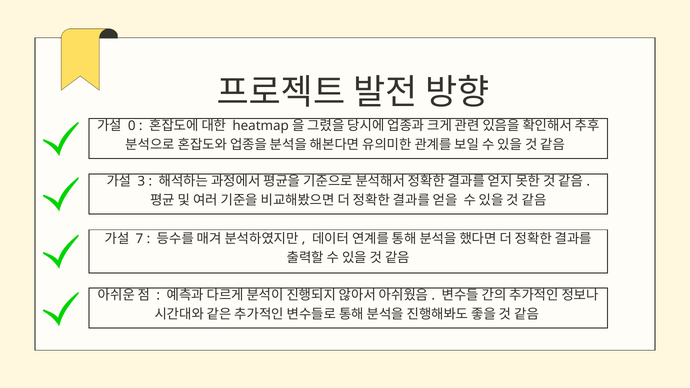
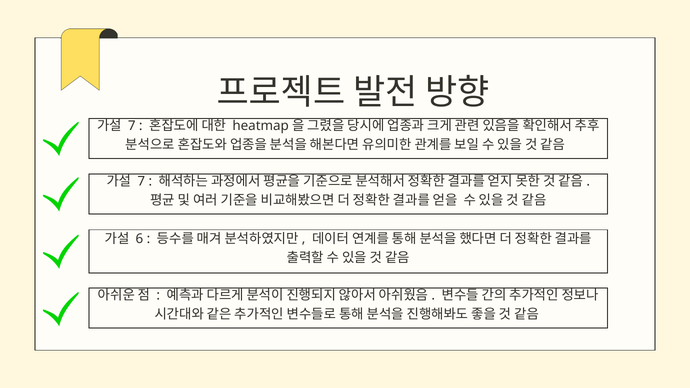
0 at (132, 126): 0 -> 7
3 at (141, 182): 3 -> 7
7: 7 -> 6
